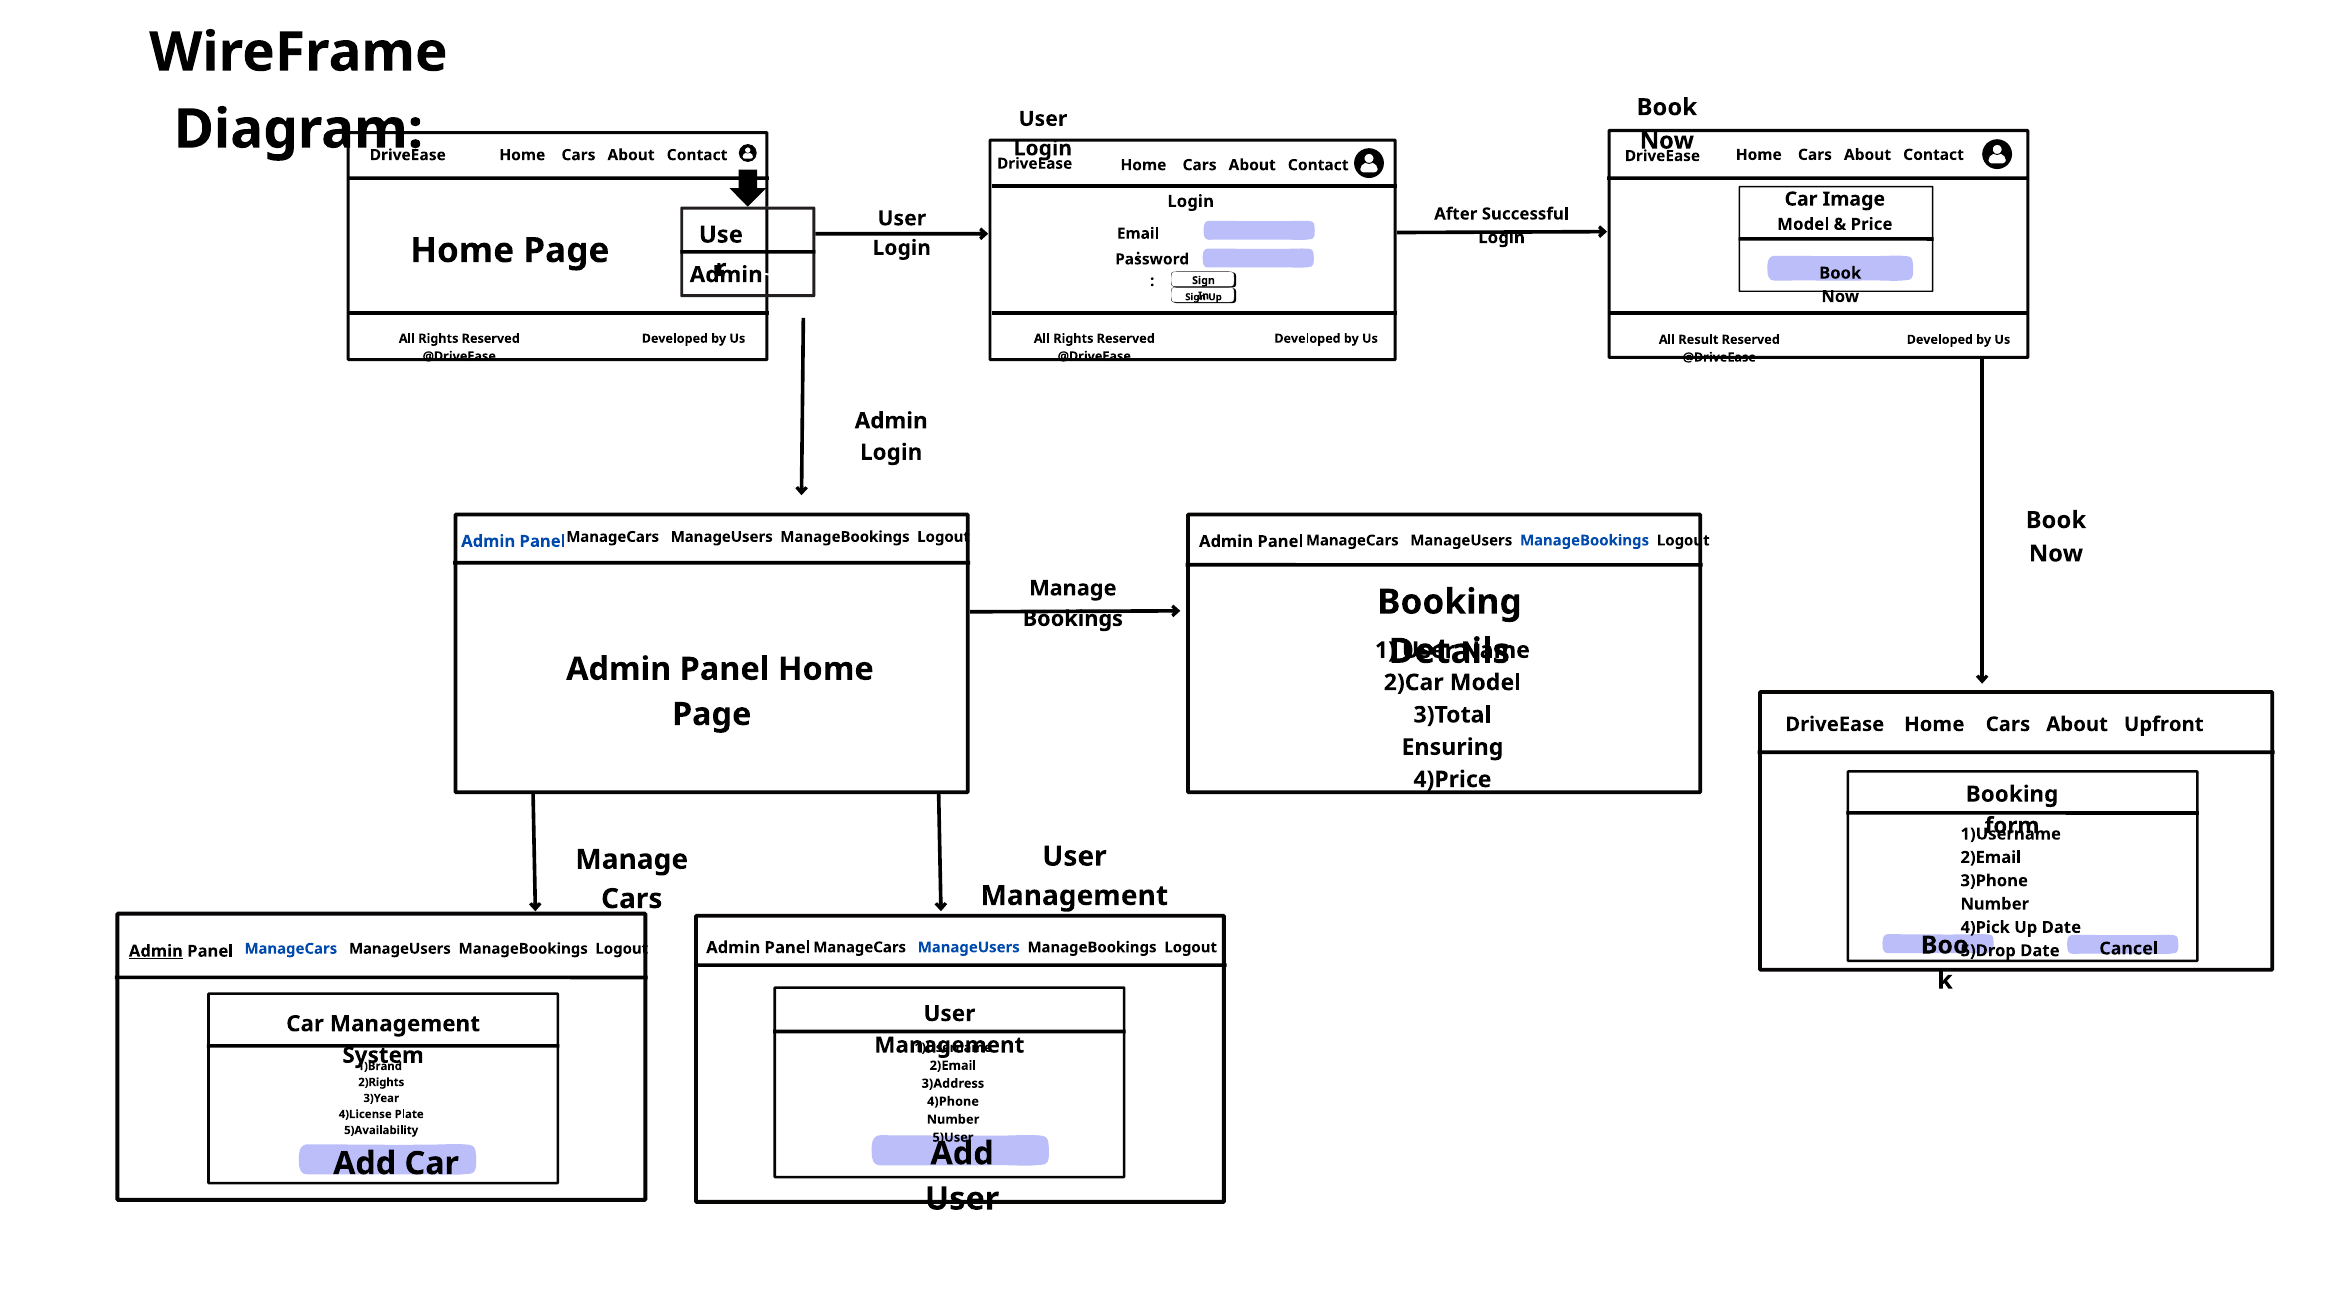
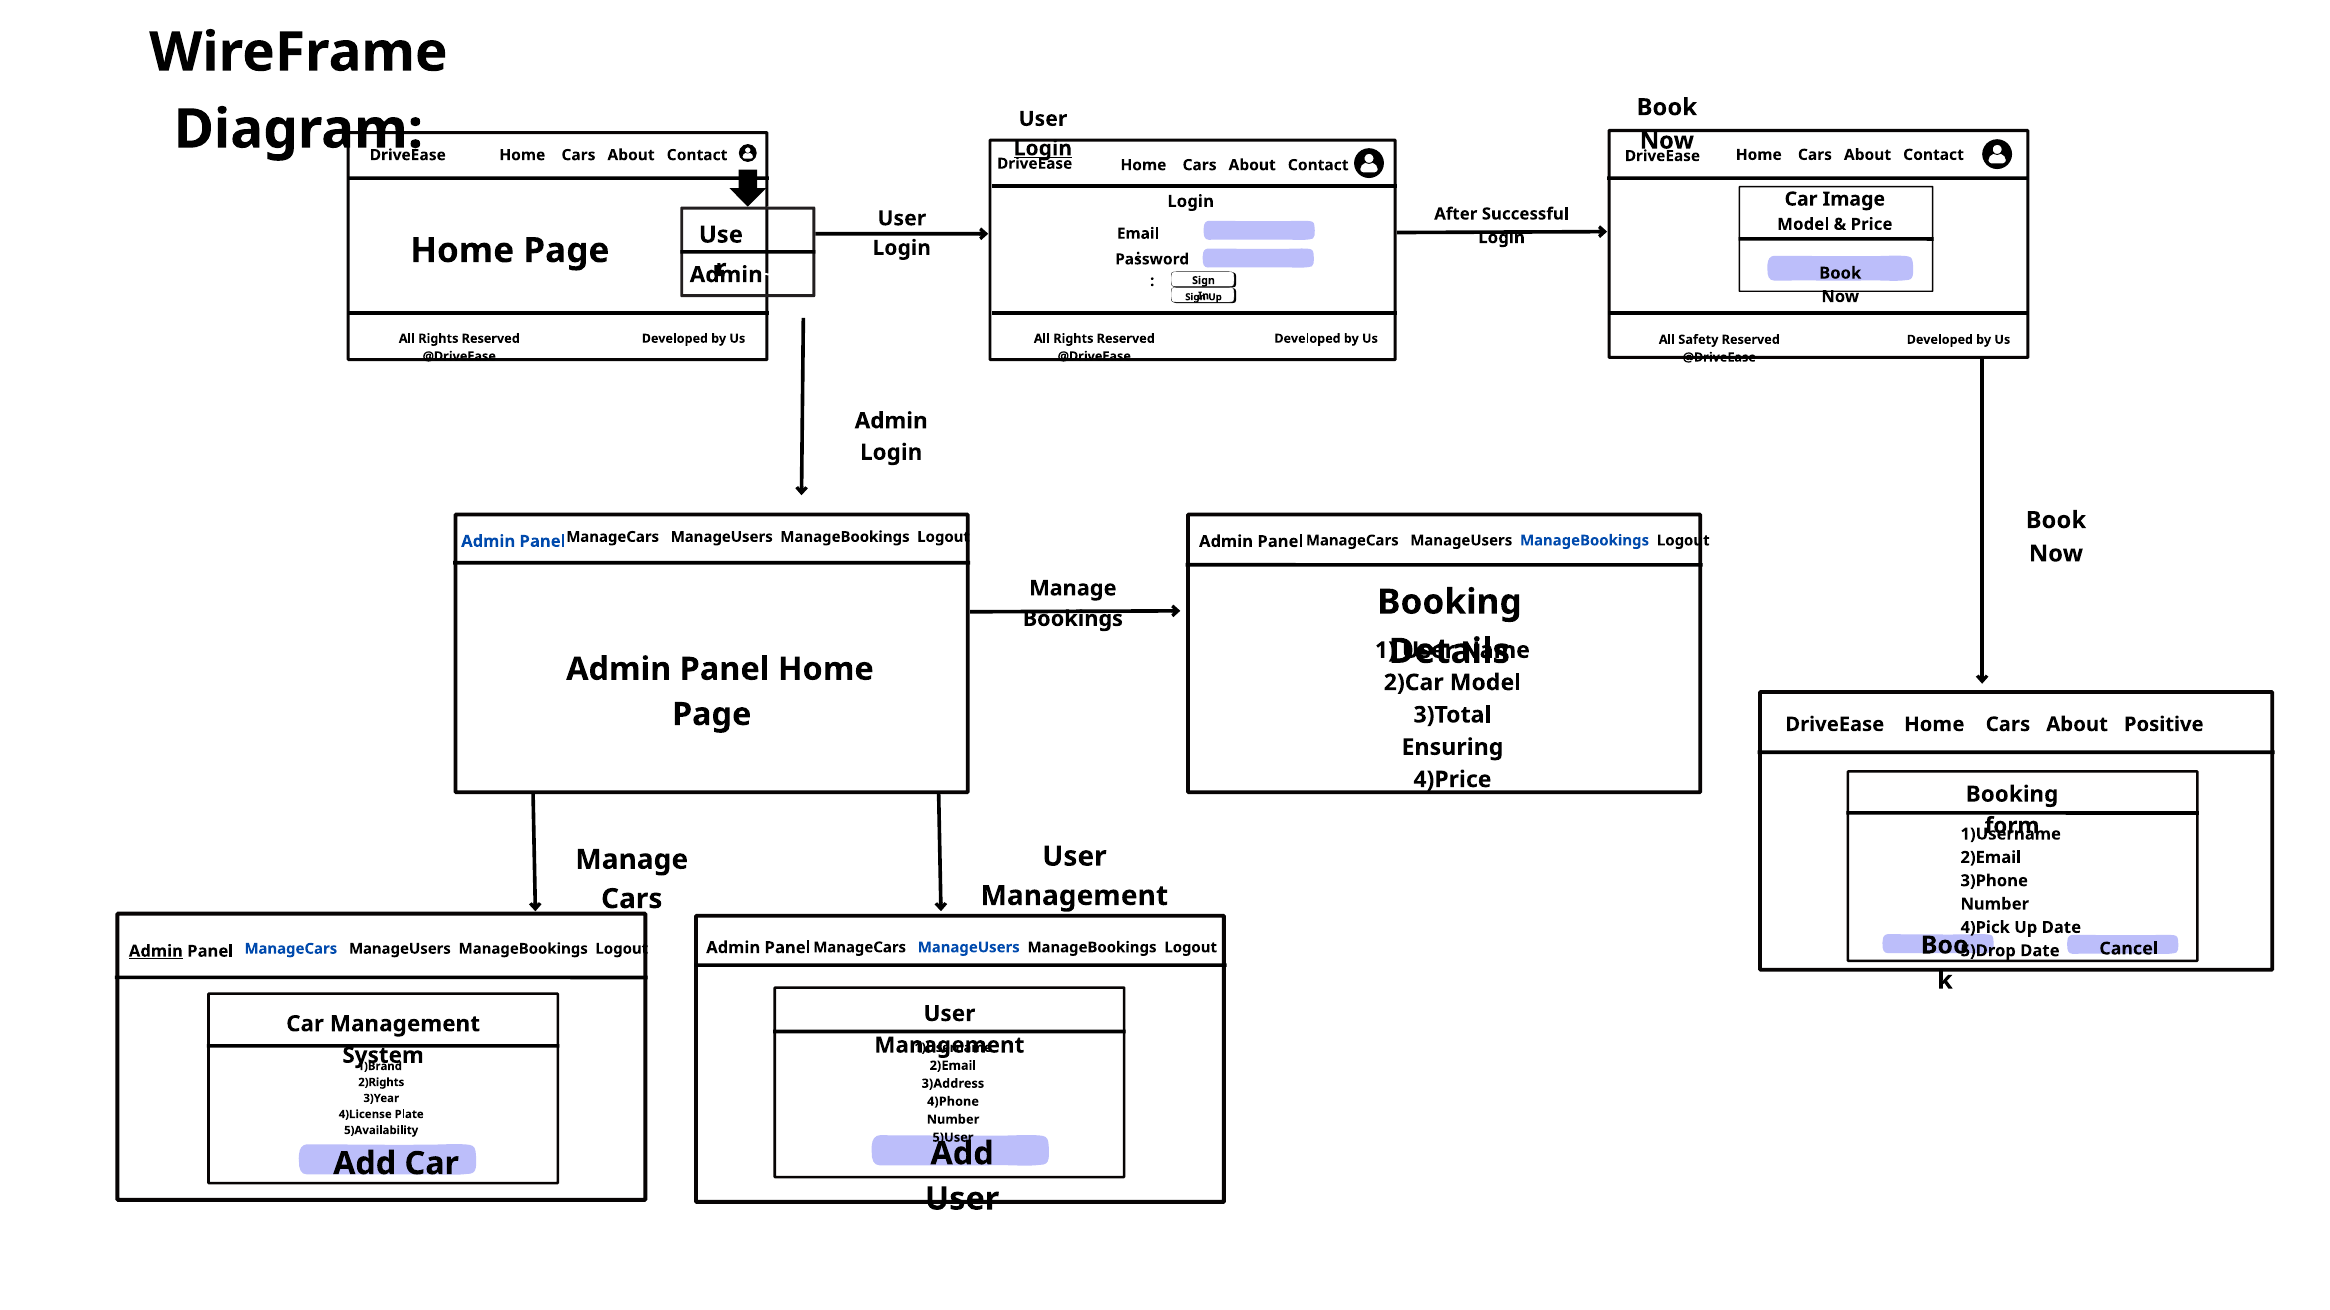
Login at (1043, 148) underline: none -> present
Result: Result -> Safety
Upfront: Upfront -> Positive
